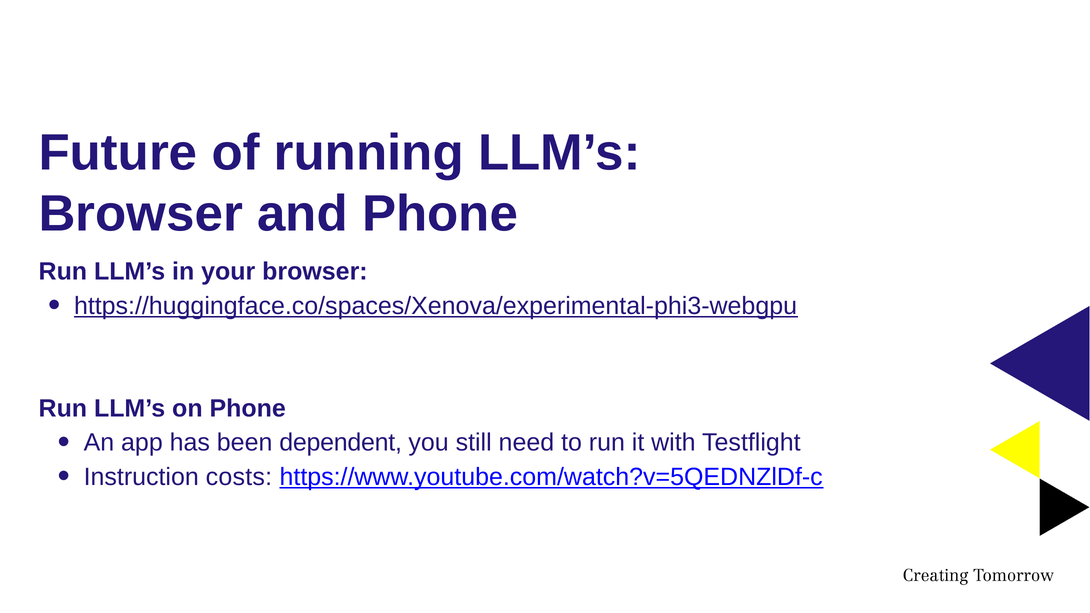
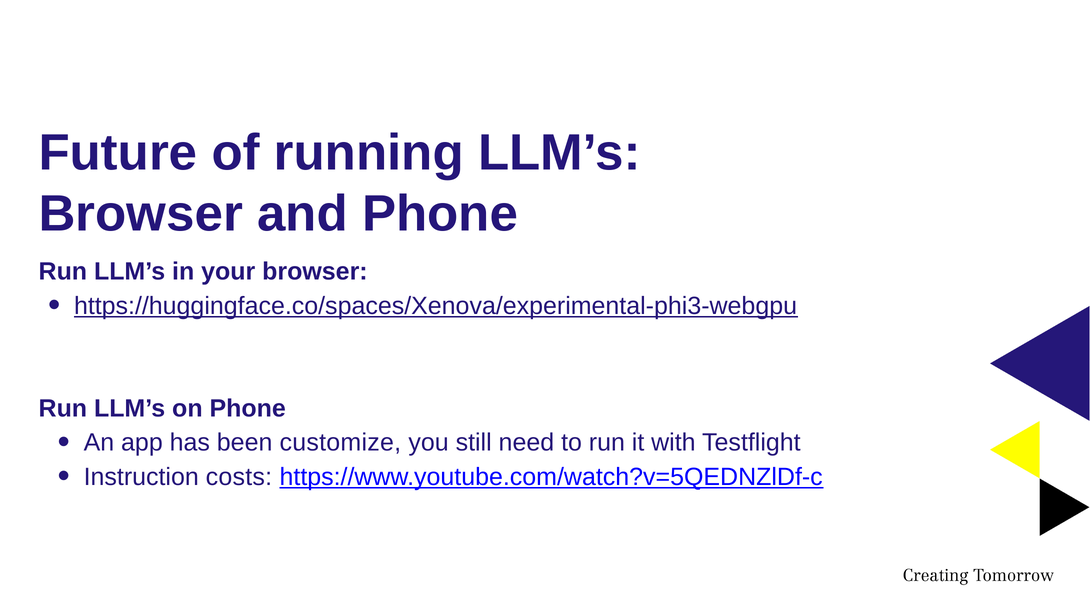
dependent: dependent -> customize
